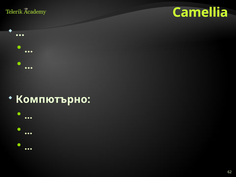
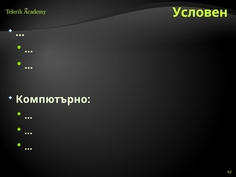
Camellia: Camellia -> Условен
